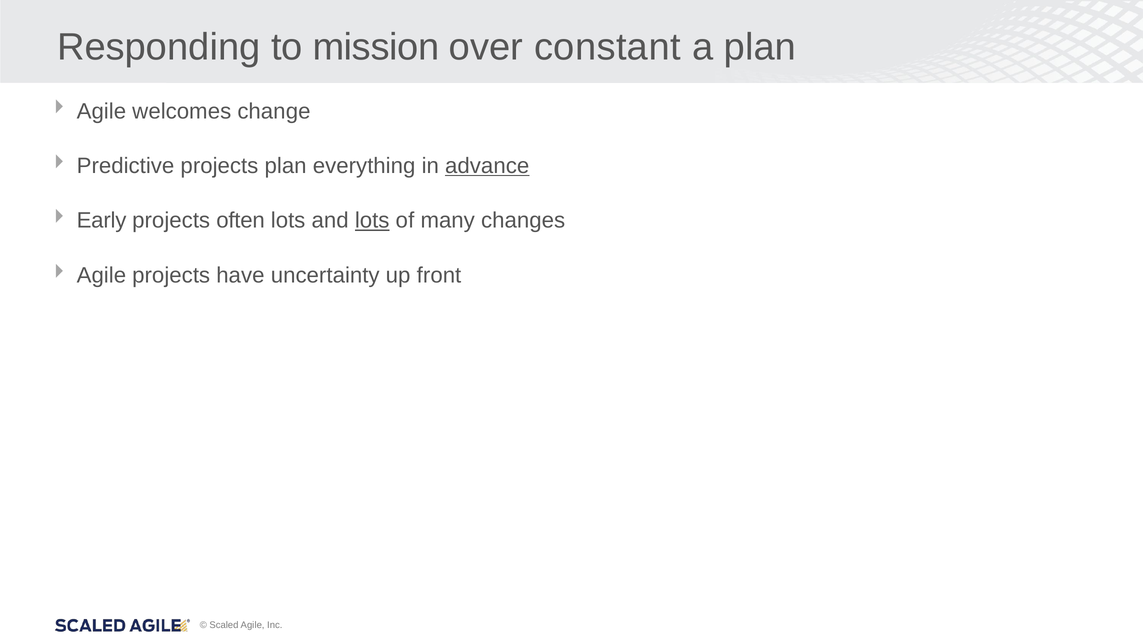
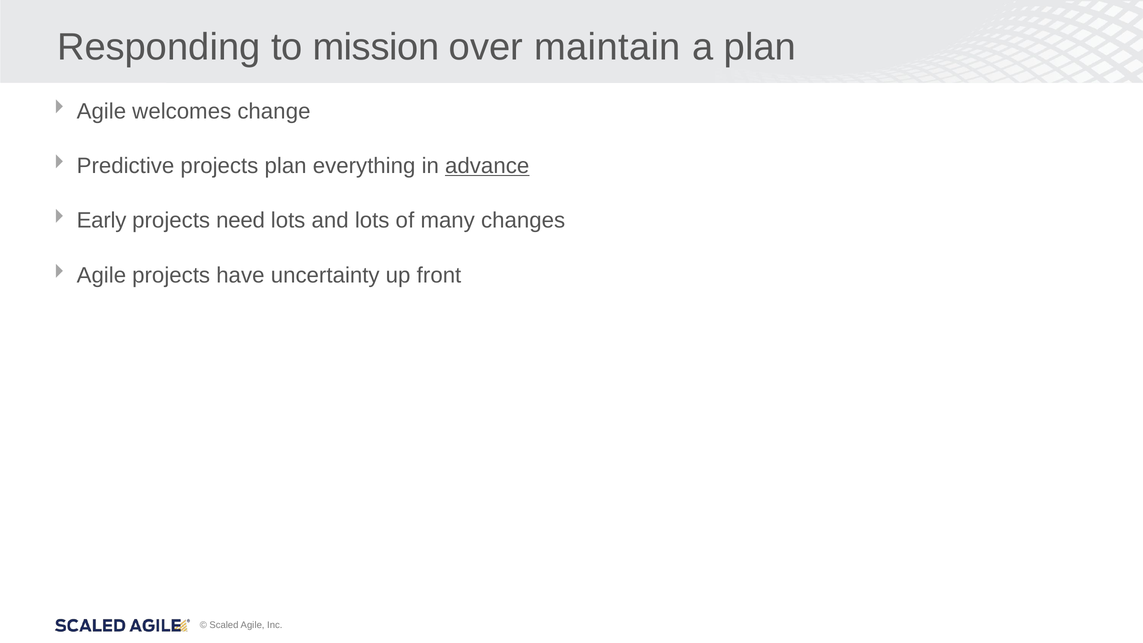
constant: constant -> maintain
often: often -> need
lots at (372, 221) underline: present -> none
